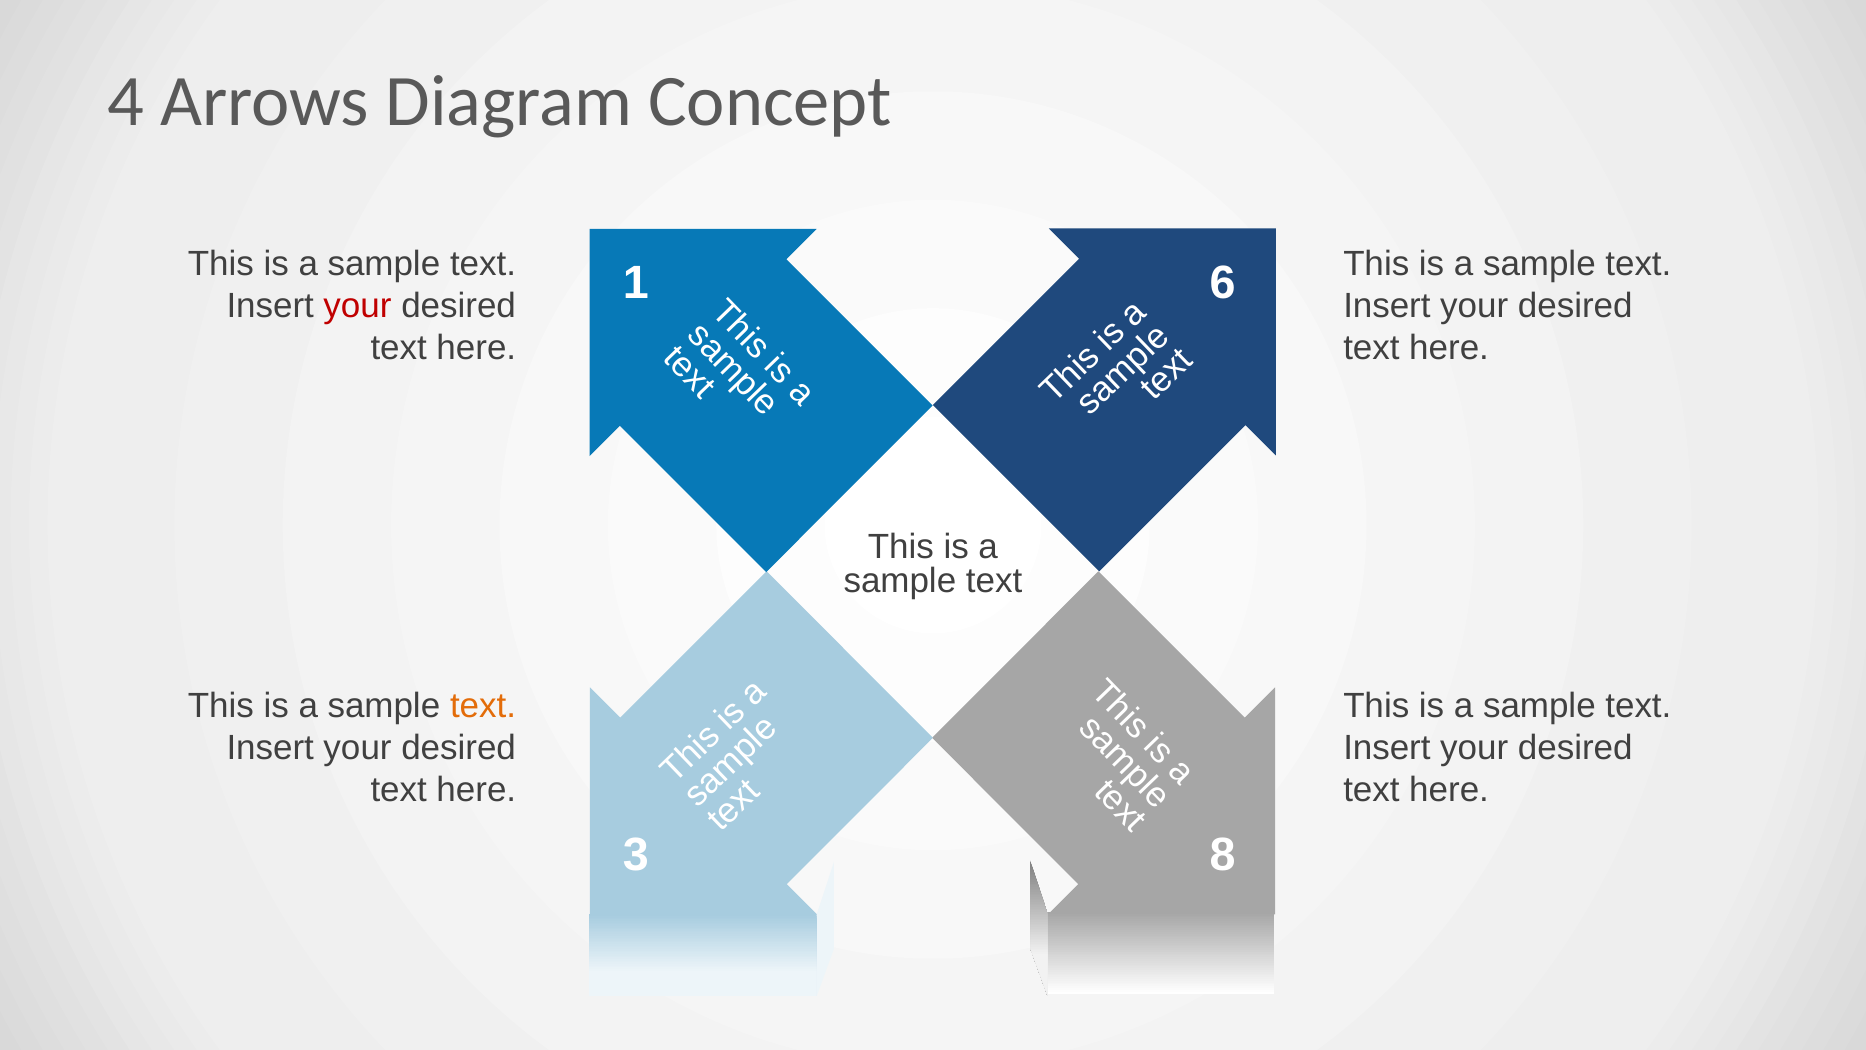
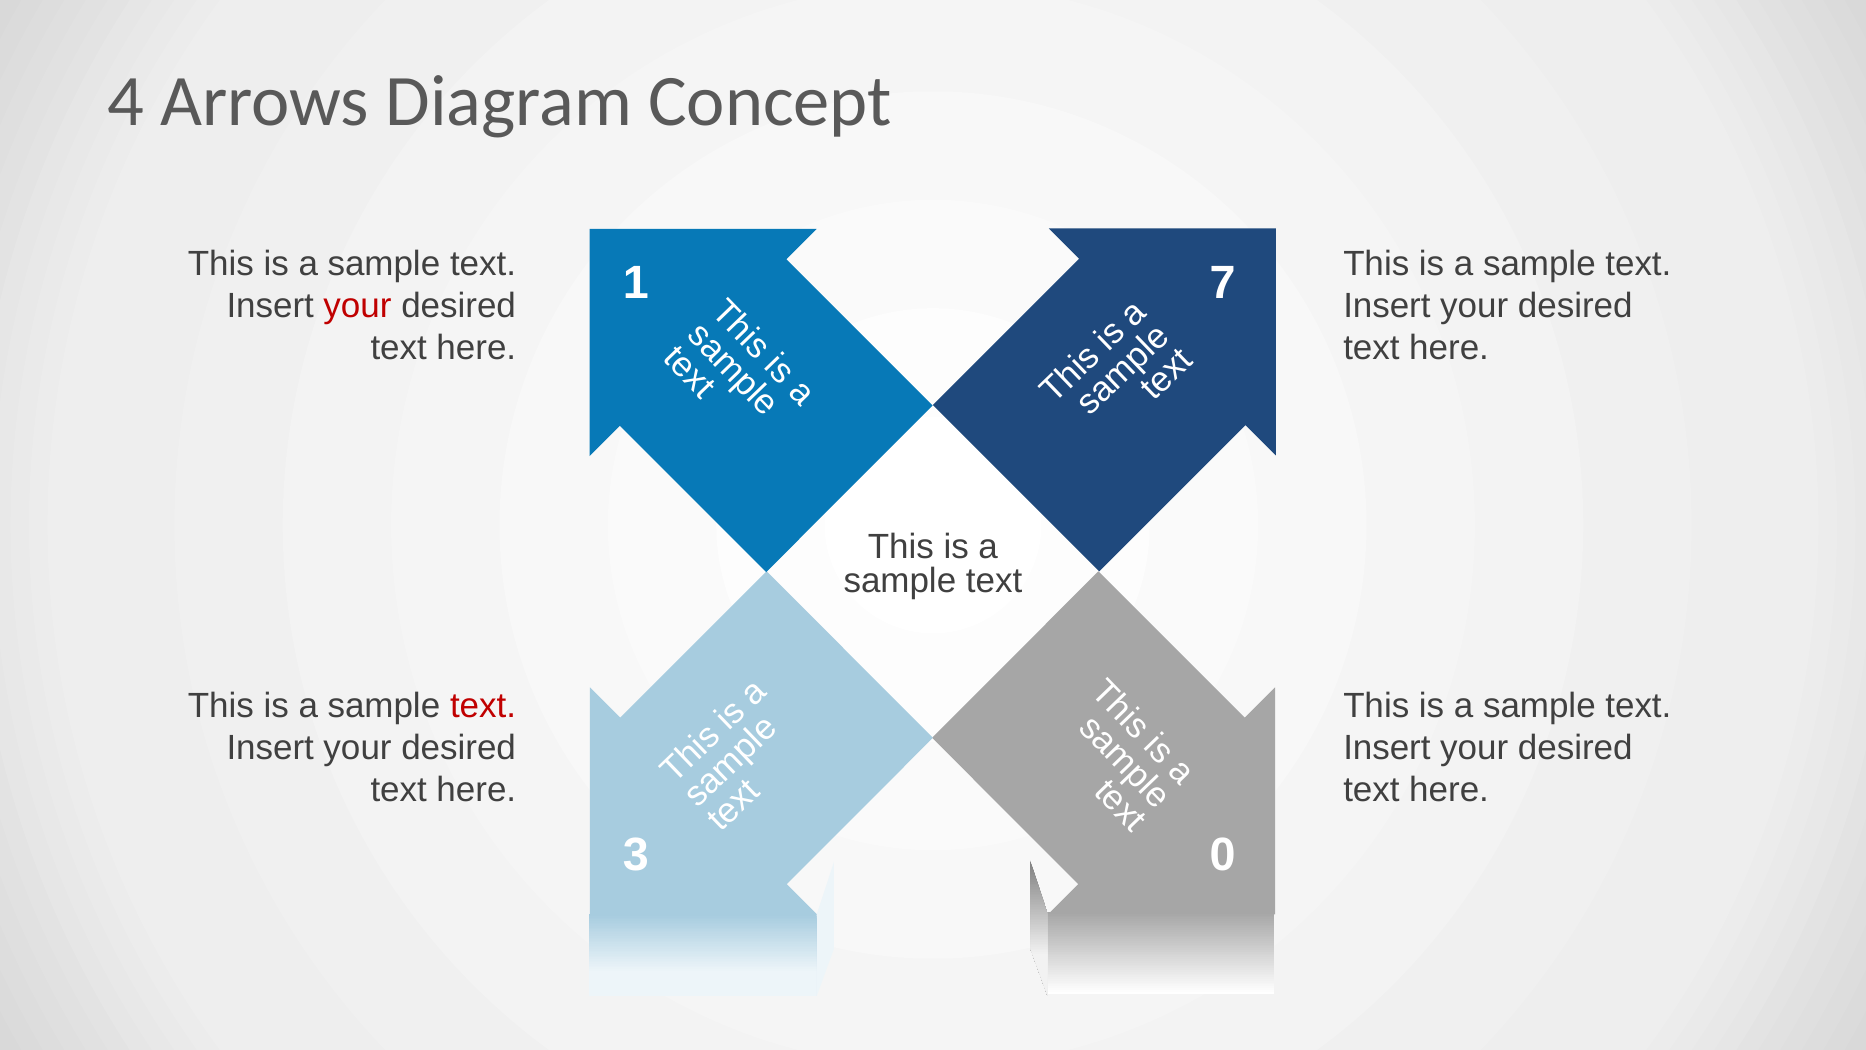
6: 6 -> 7
text at (483, 706) colour: orange -> red
8: 8 -> 0
